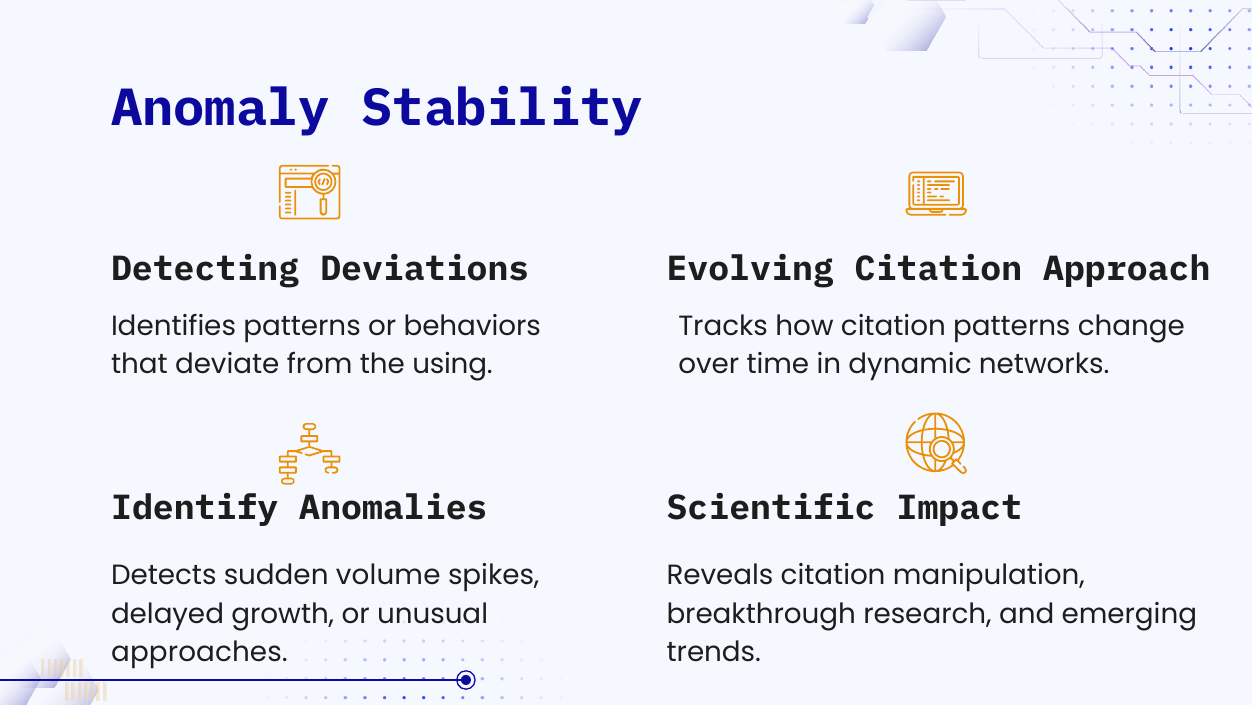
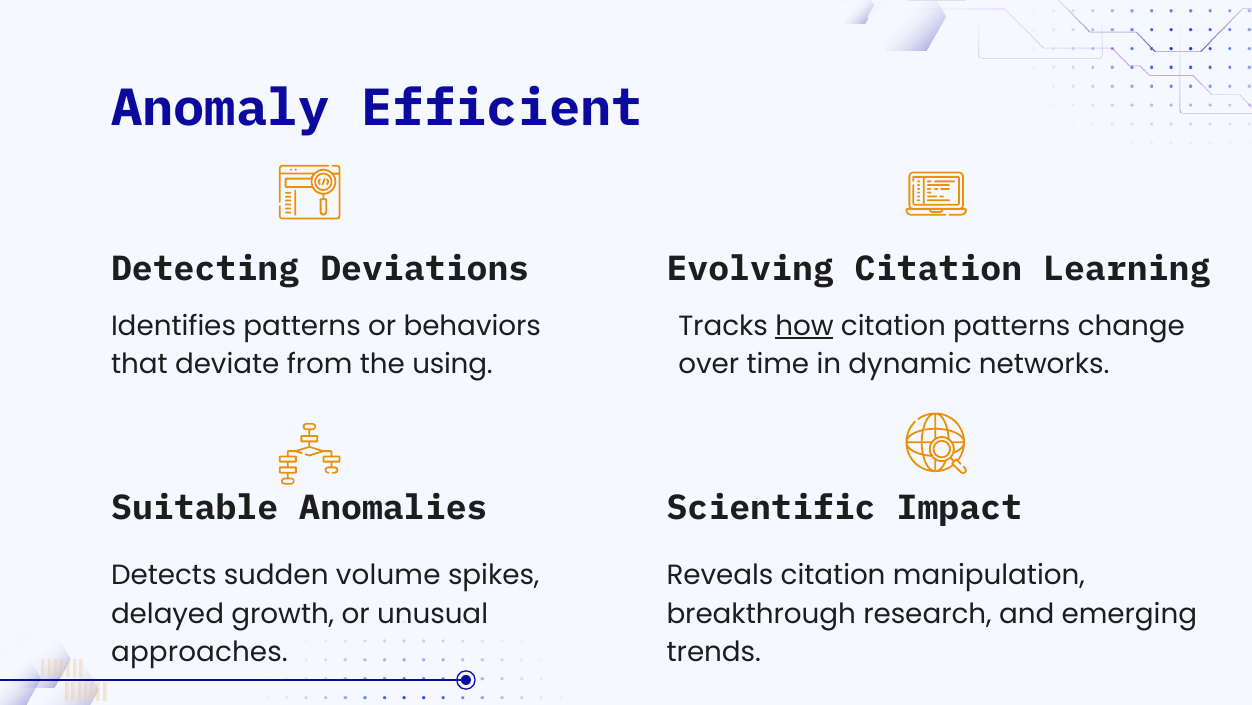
Stability: Stability -> Efficient
Approach: Approach -> Learning
how underline: none -> present
Identify: Identify -> Suitable
